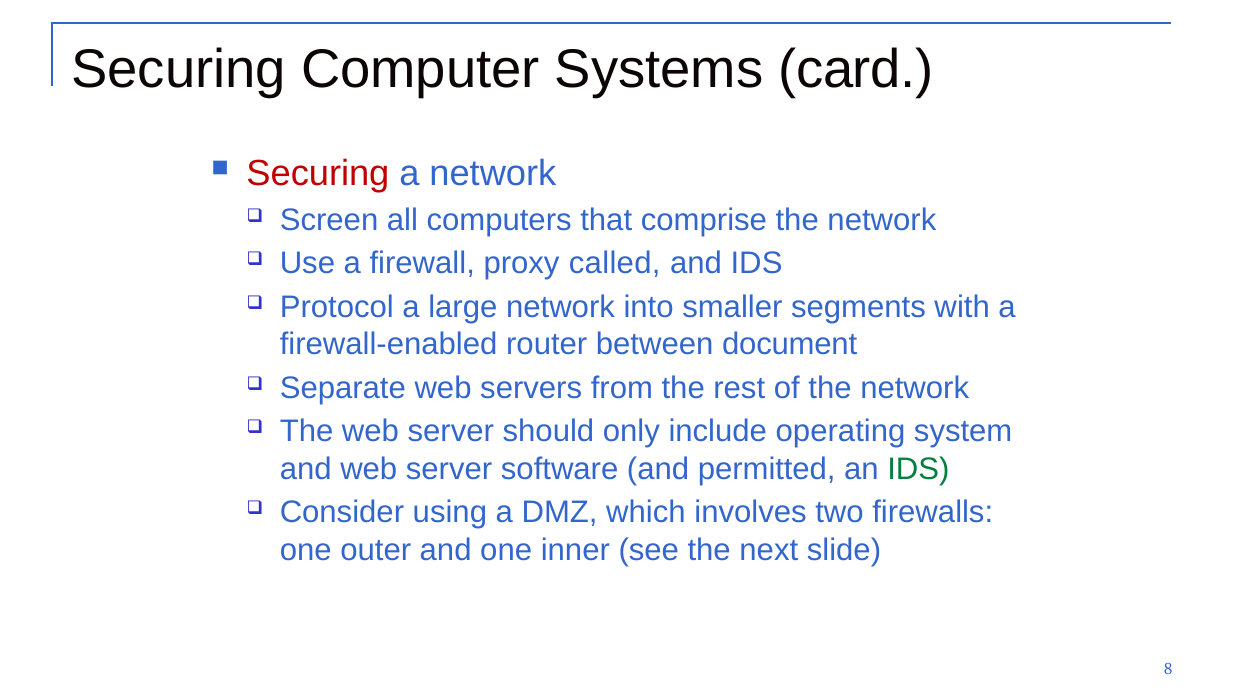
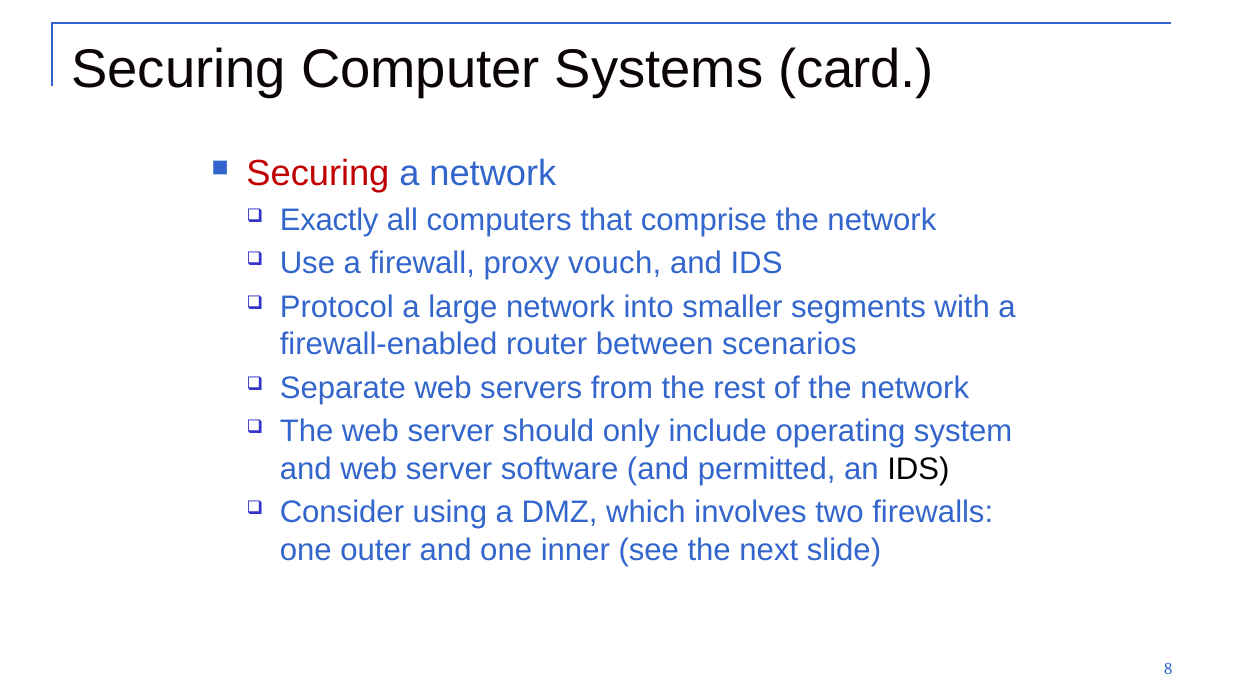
Screen: Screen -> Exactly
called: called -> vouch
document: document -> scenarios
IDS at (918, 469) colour: green -> black
